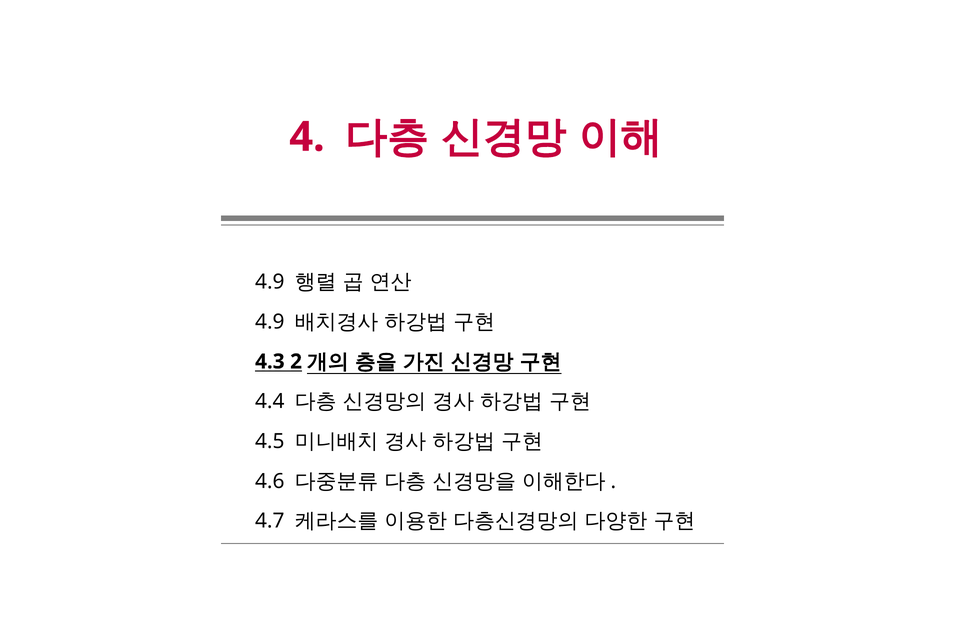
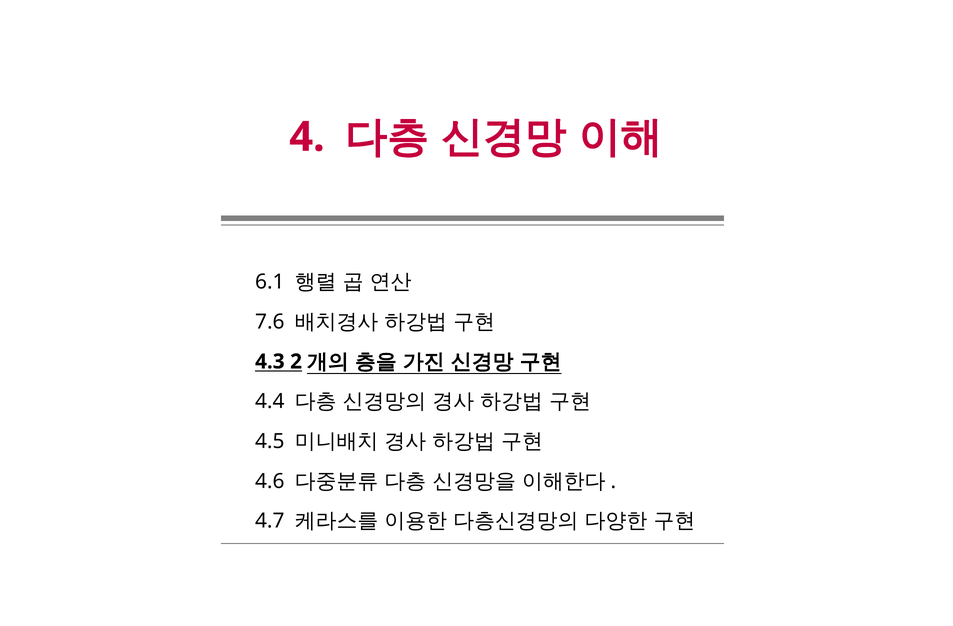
4.9 at (270, 282): 4.9 -> 6.1
4.9 at (270, 322): 4.9 -> 7.6
